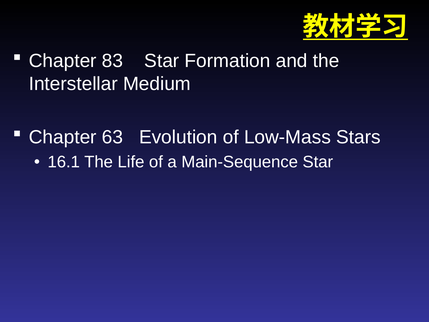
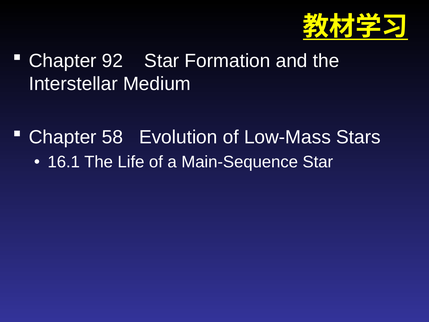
83: 83 -> 92
63: 63 -> 58
